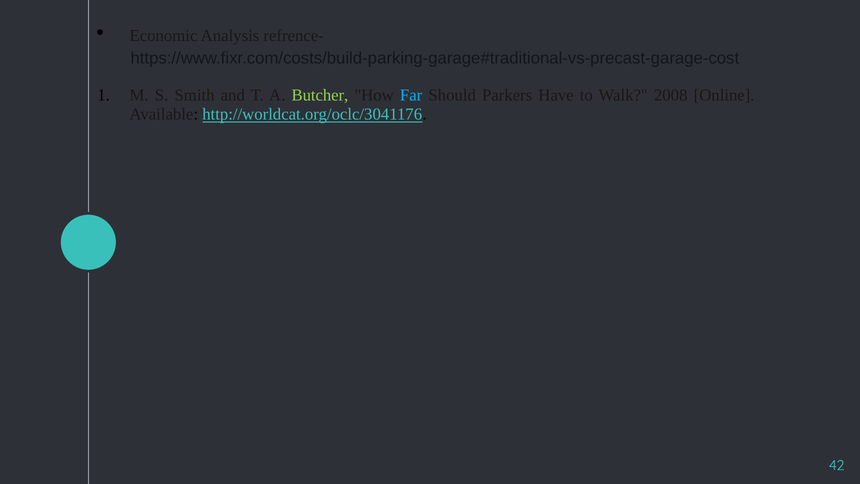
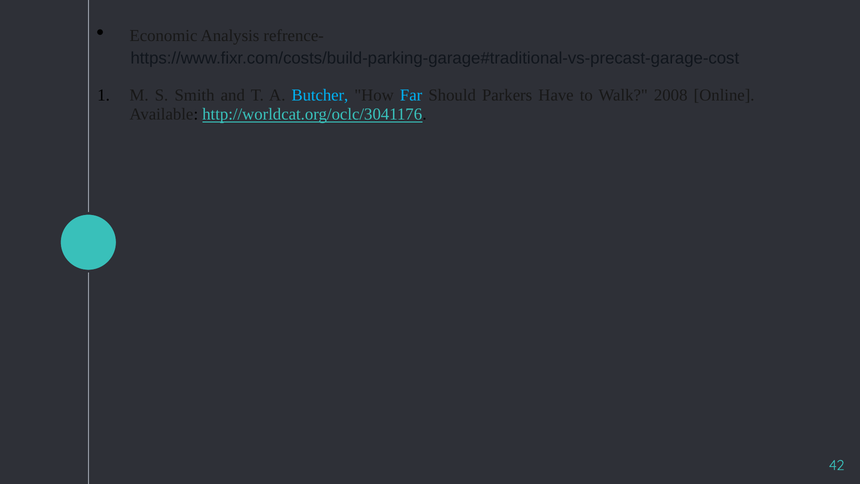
Butcher colour: light green -> light blue
